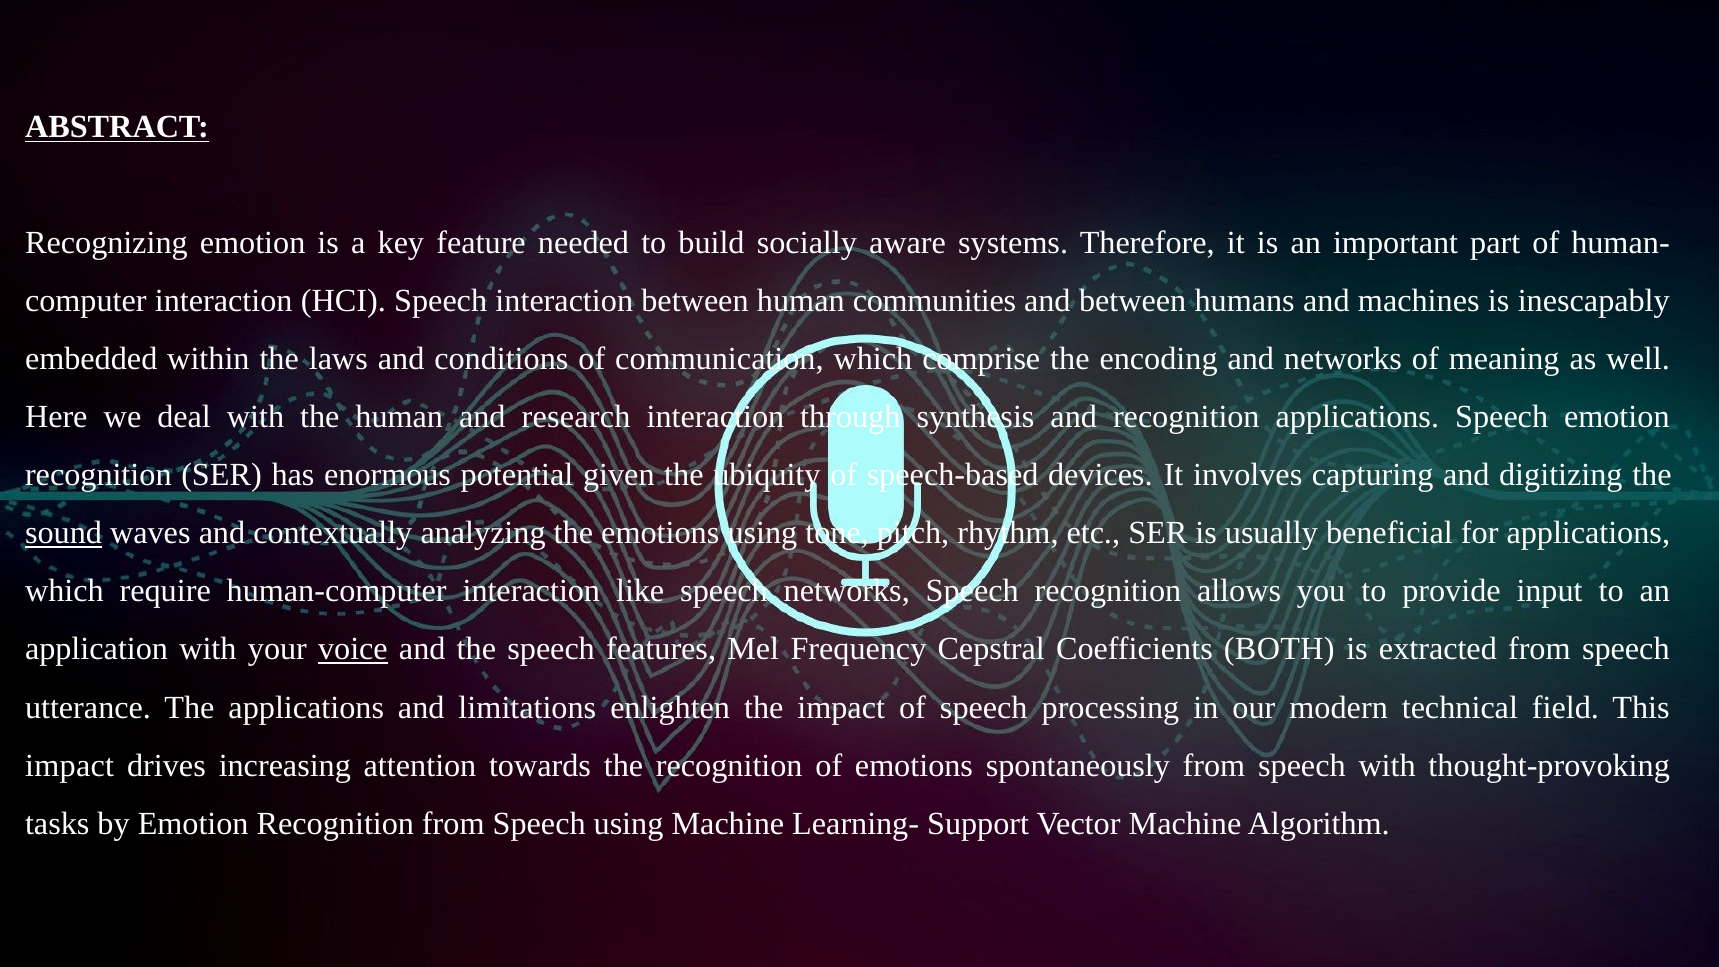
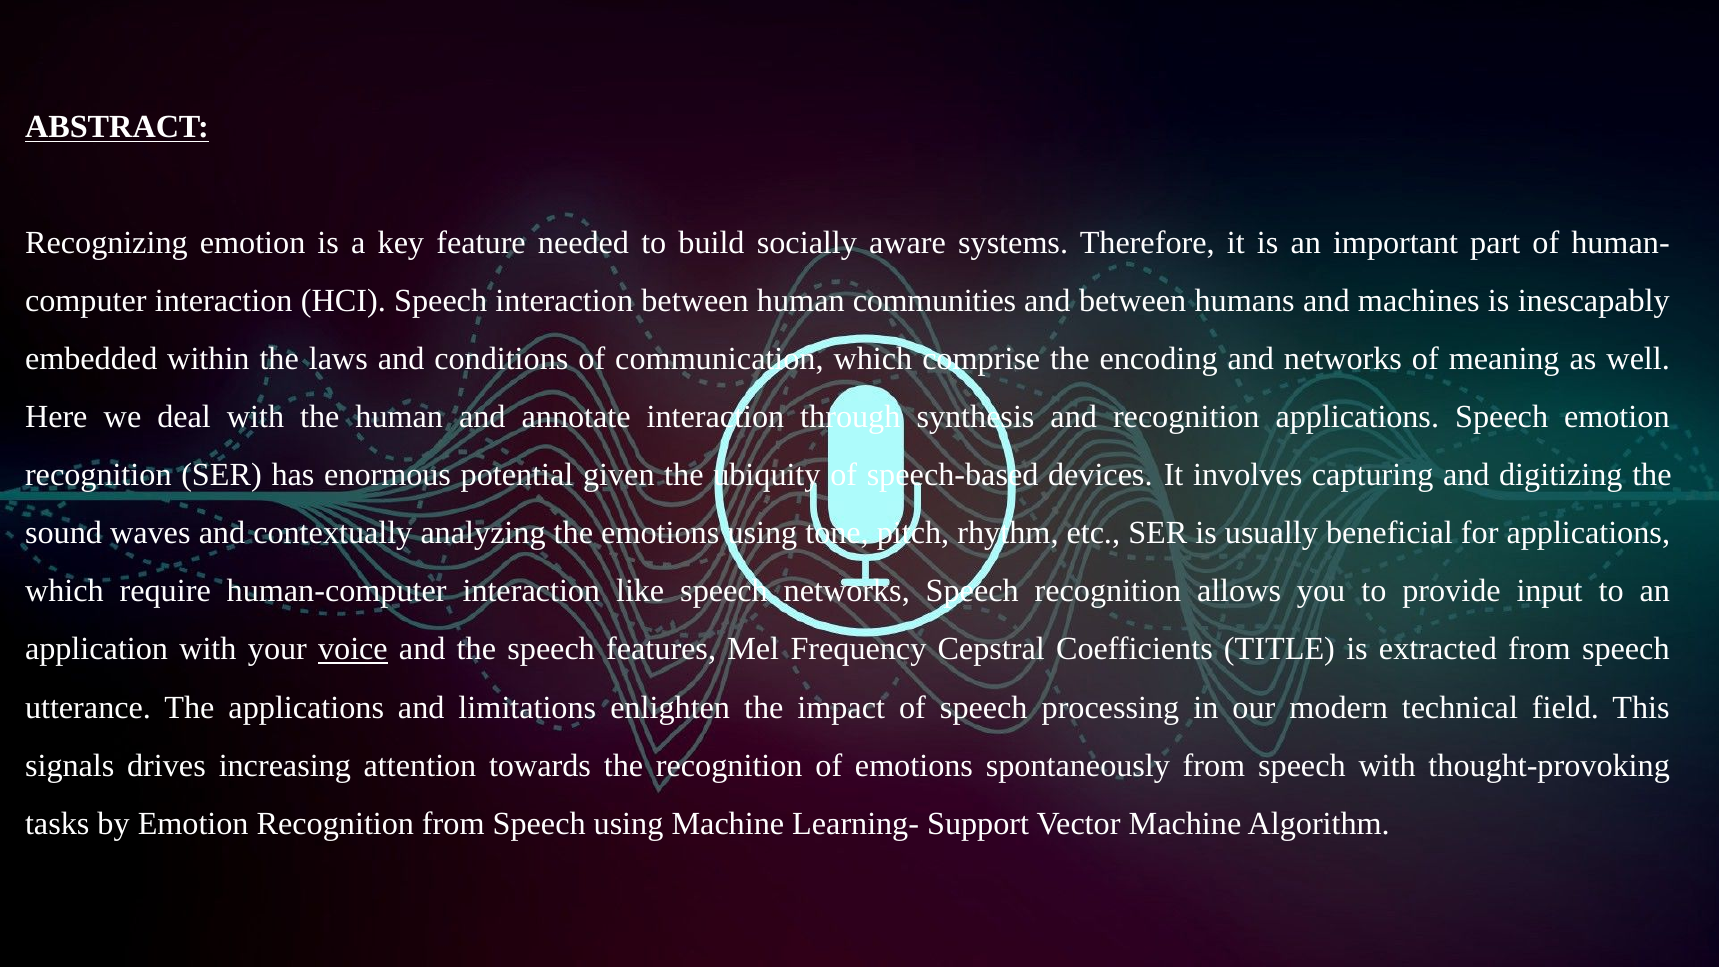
research: research -> annotate
sound underline: present -> none
BOTH: BOTH -> TITLE
impact at (70, 765): impact -> signals
